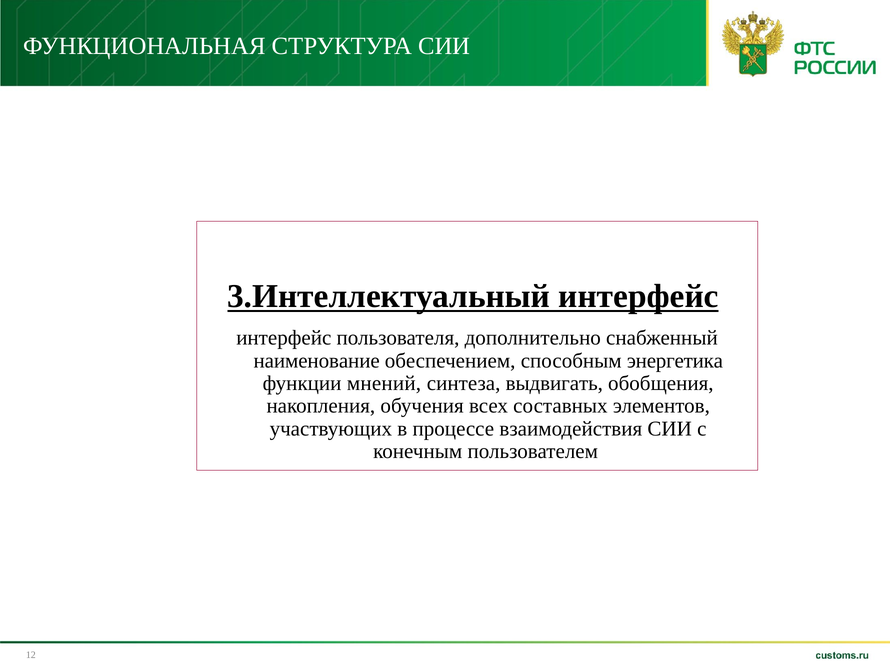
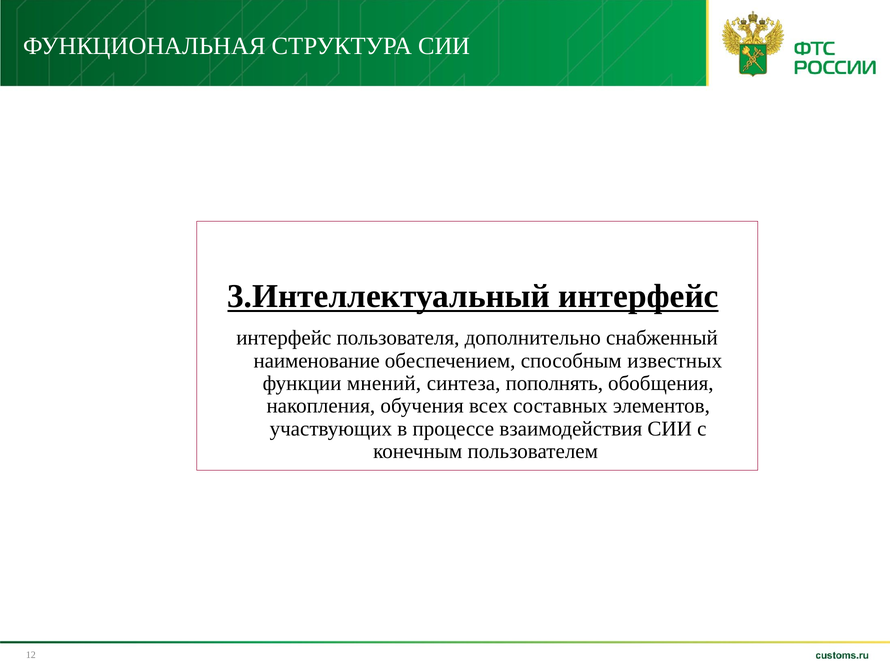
энергетика: энергетика -> известных
выдвигать: выдвигать -> пополнять
